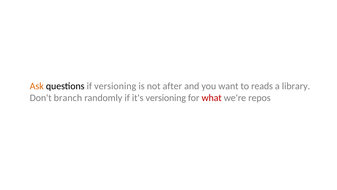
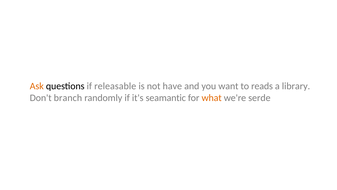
if versioning: versioning -> releasable
after: after -> have
it's versioning: versioning -> seamantic
what colour: red -> orange
repos: repos -> serde
